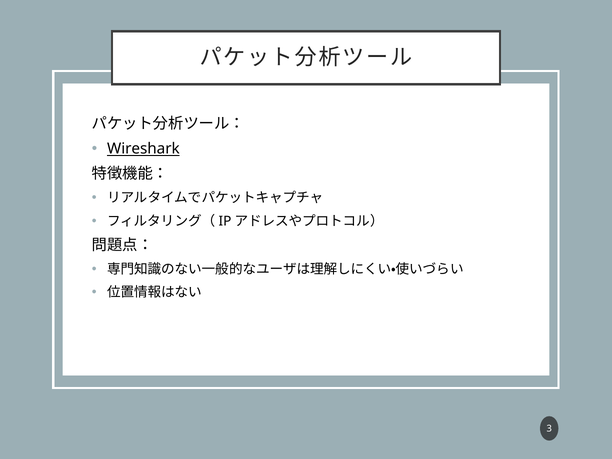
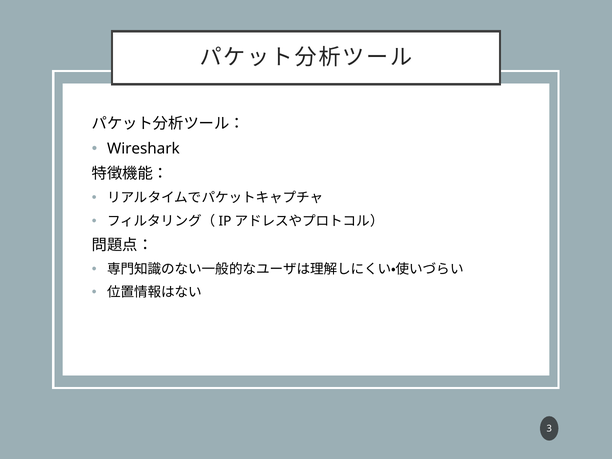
Wireshark underline: present -> none
